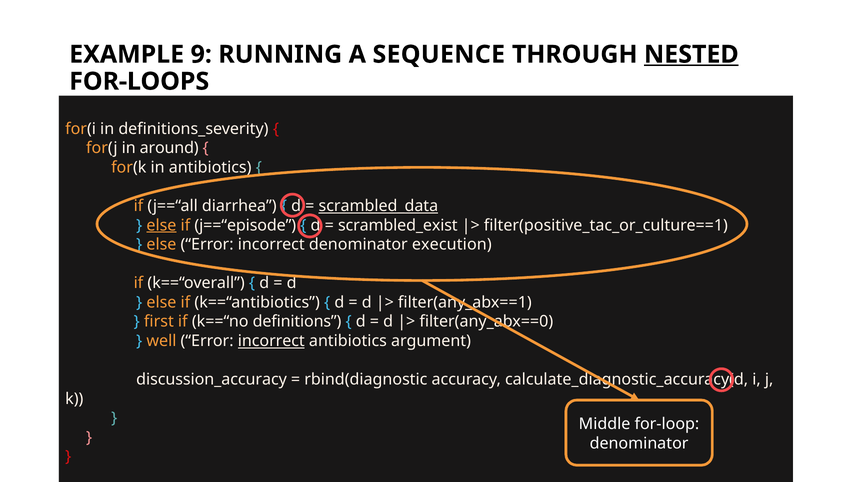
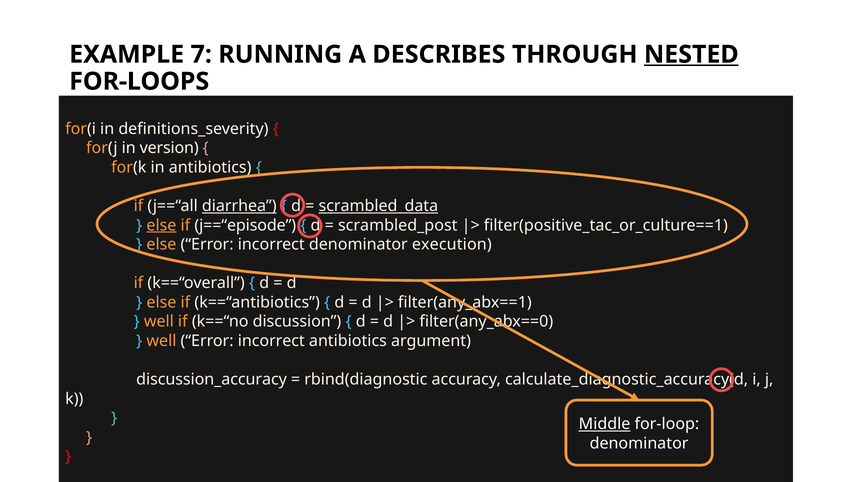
9: 9 -> 7
SEQUENCE: SEQUENCE -> DESCRIBES
around: around -> version
diarrhea underline: none -> present
scrambled_exist: scrambled_exist -> scrambled_post
first at (159, 322): first -> well
definitions: definitions -> discussion
incorrect at (271, 341) underline: present -> none
Middle underline: none -> present
